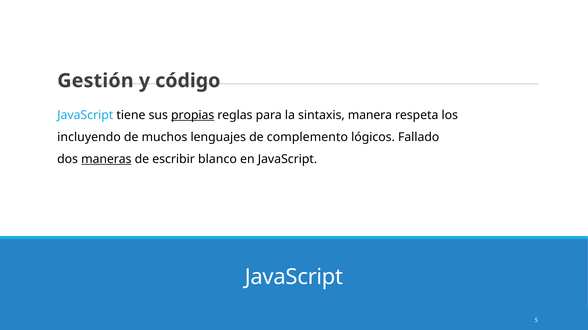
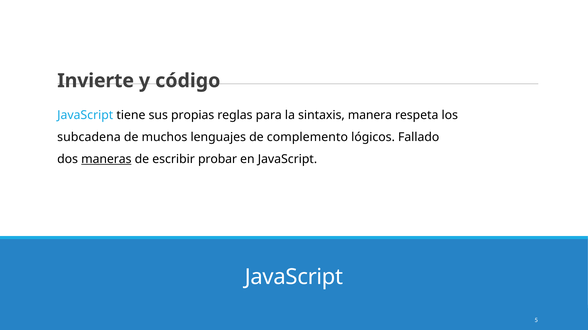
Gestión: Gestión -> Invierte
propias underline: present -> none
incluyendo: incluyendo -> subcadena
blanco: blanco -> probar
